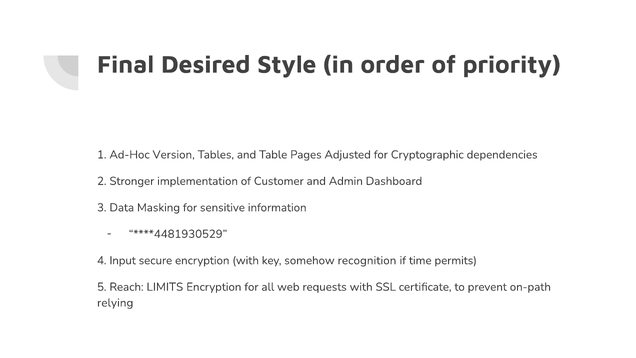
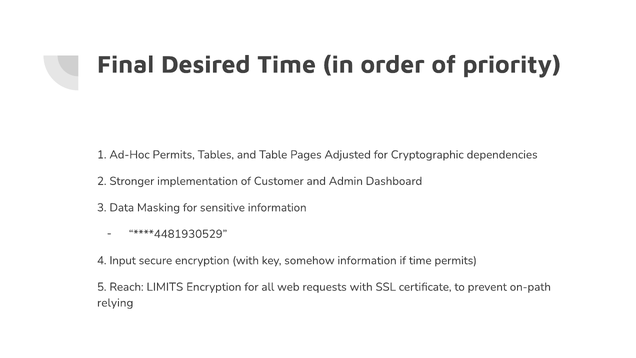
Desired Style: Style -> Time
Ad-Hoc Version: Version -> Permits
somehow recognition: recognition -> information
